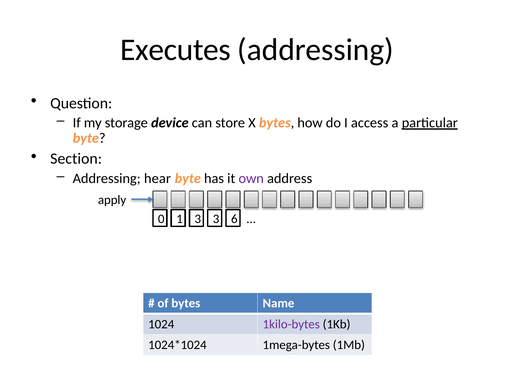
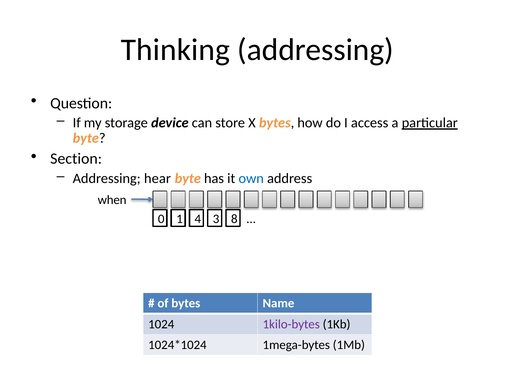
Executes: Executes -> Thinking
own colour: purple -> blue
apply: apply -> when
1 3: 3 -> 4
6: 6 -> 8
